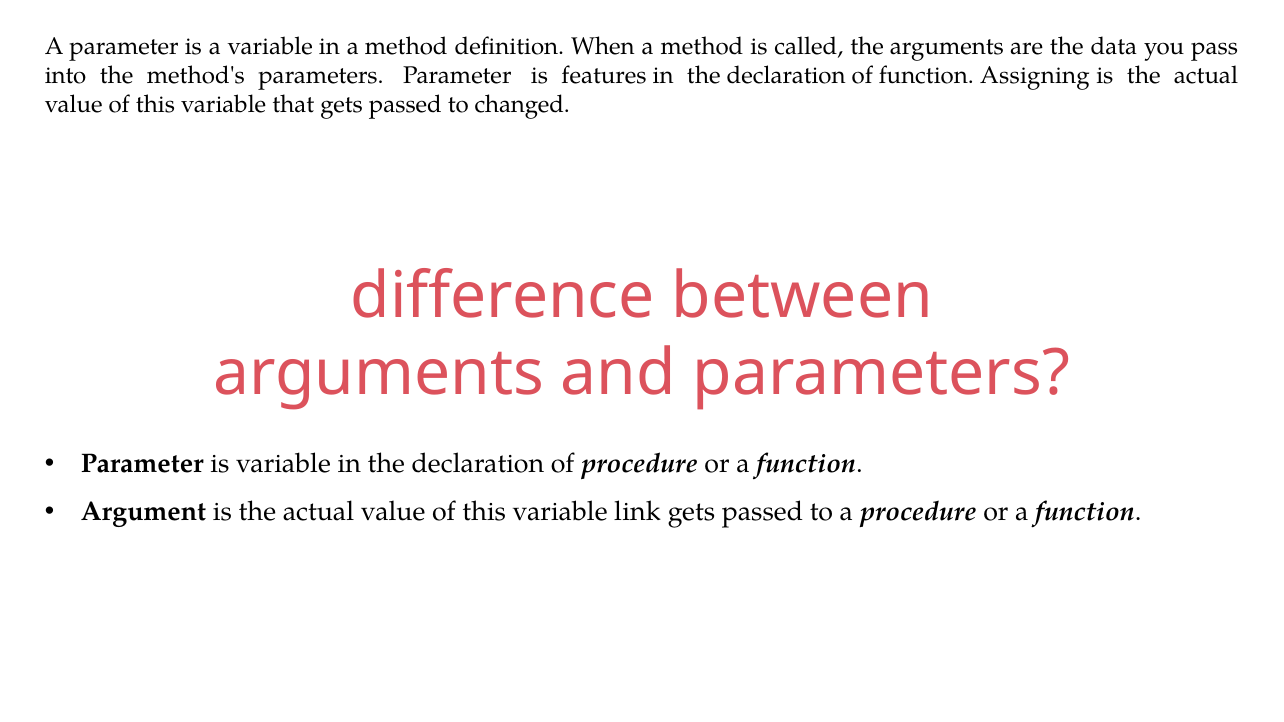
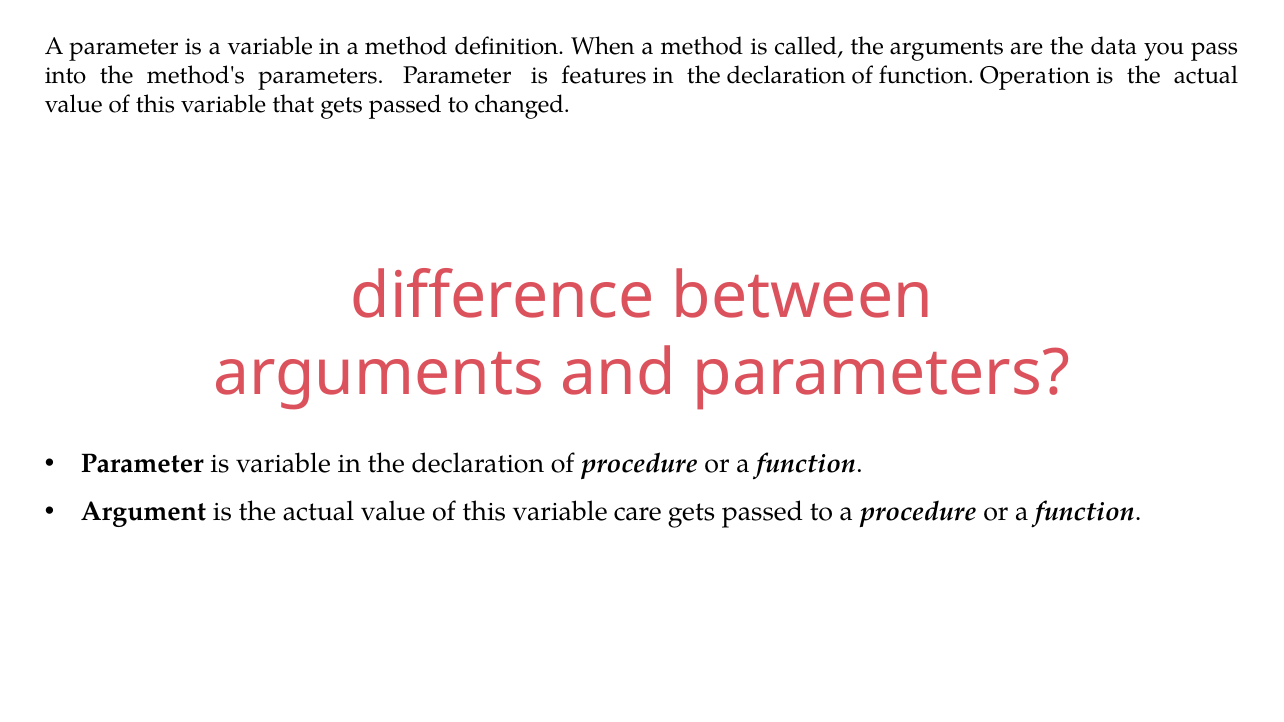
Assigning: Assigning -> Operation
link: link -> care
